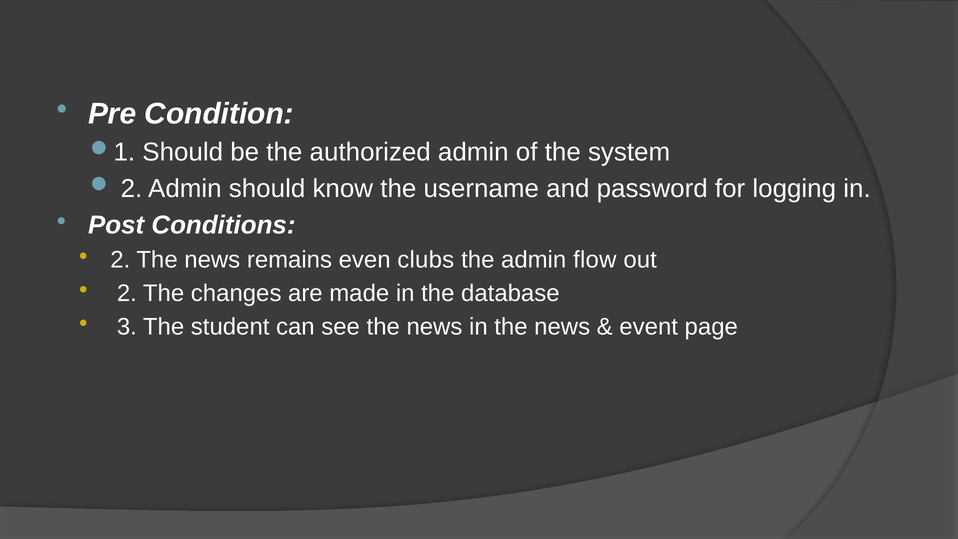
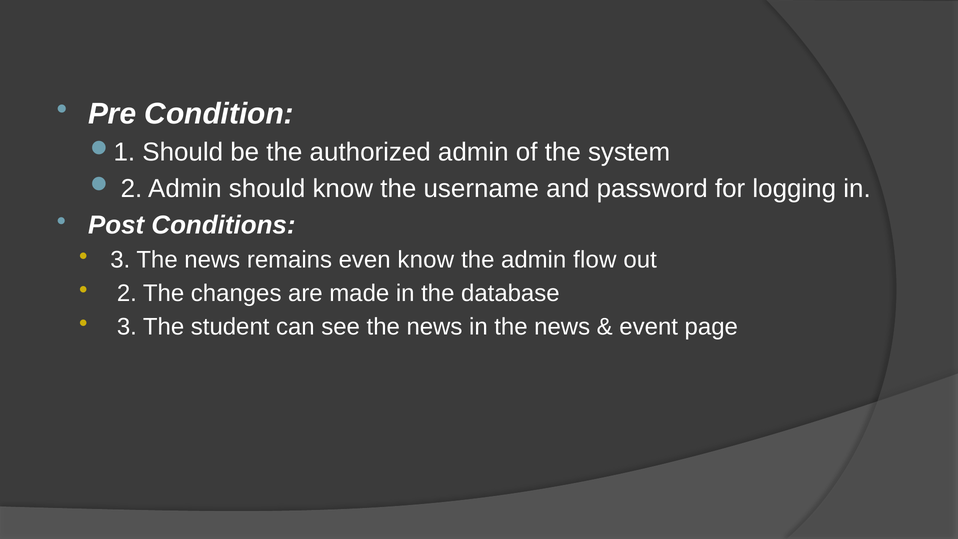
2 at (120, 260): 2 -> 3
even clubs: clubs -> know
